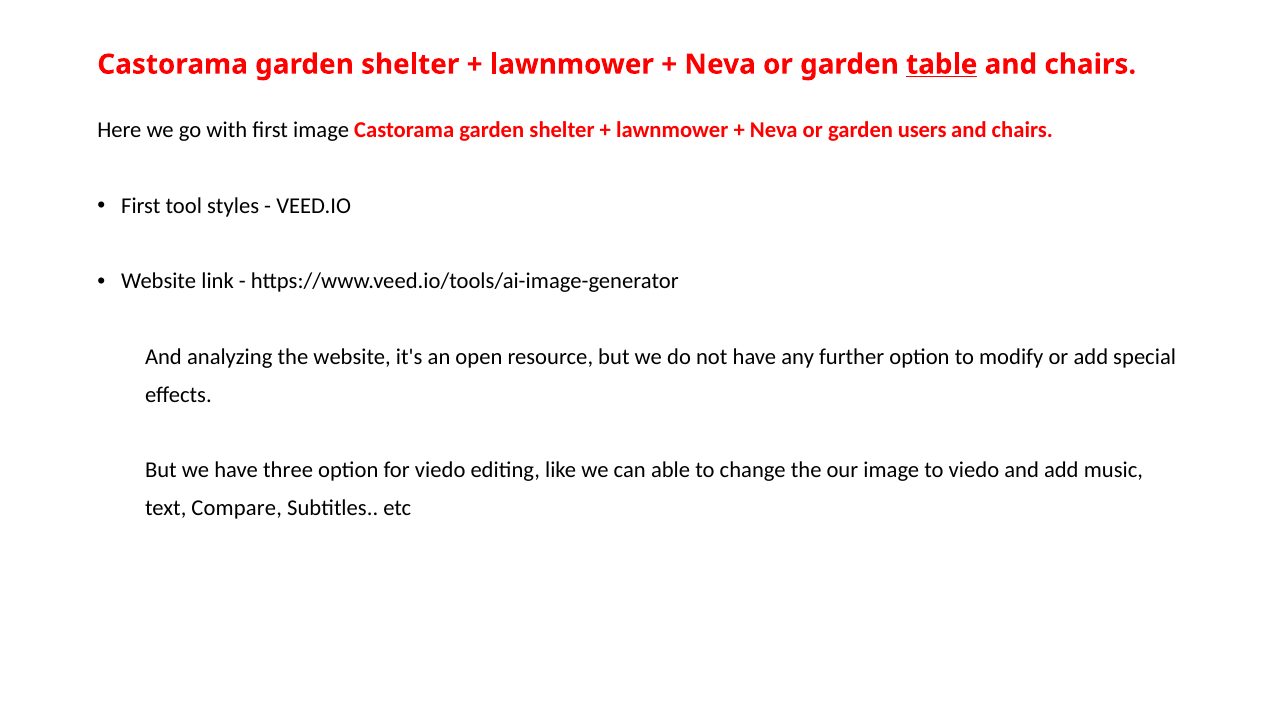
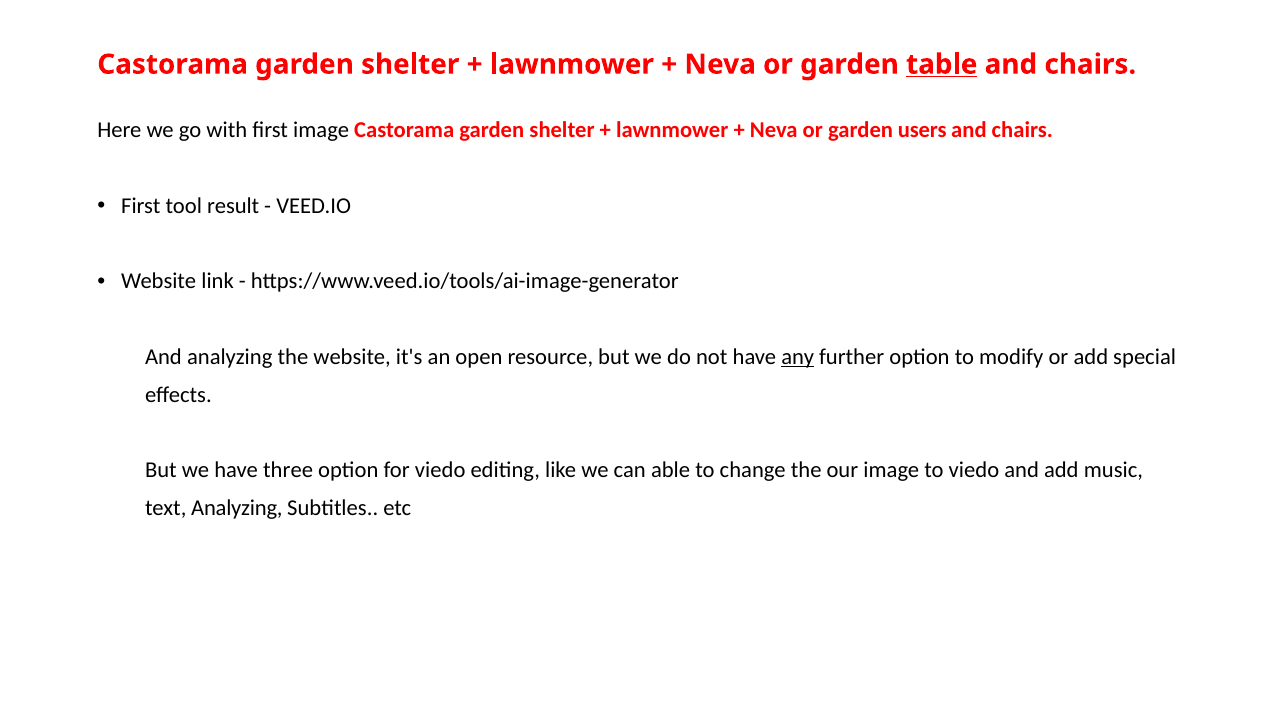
styles: styles -> result
any underline: none -> present
text Compare: Compare -> Analyzing
